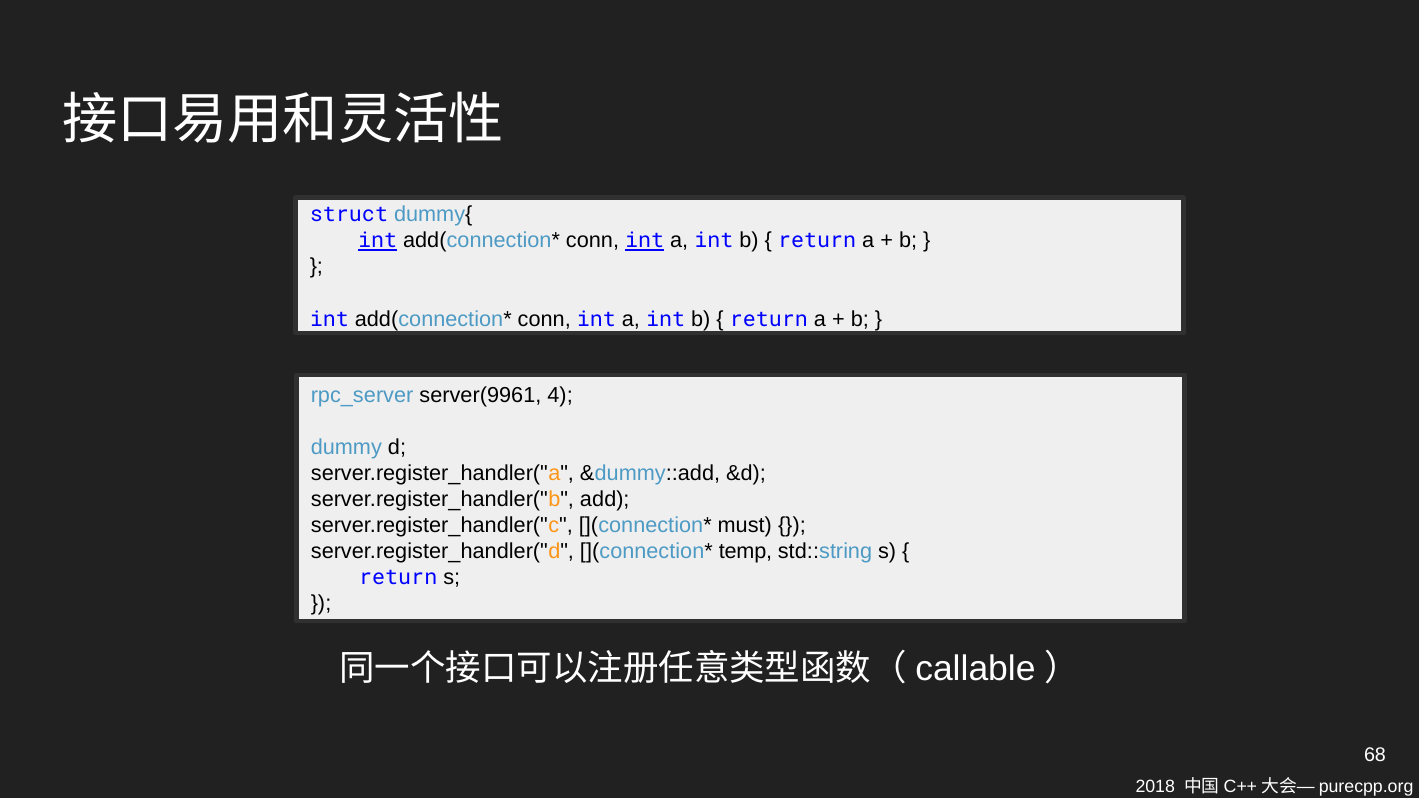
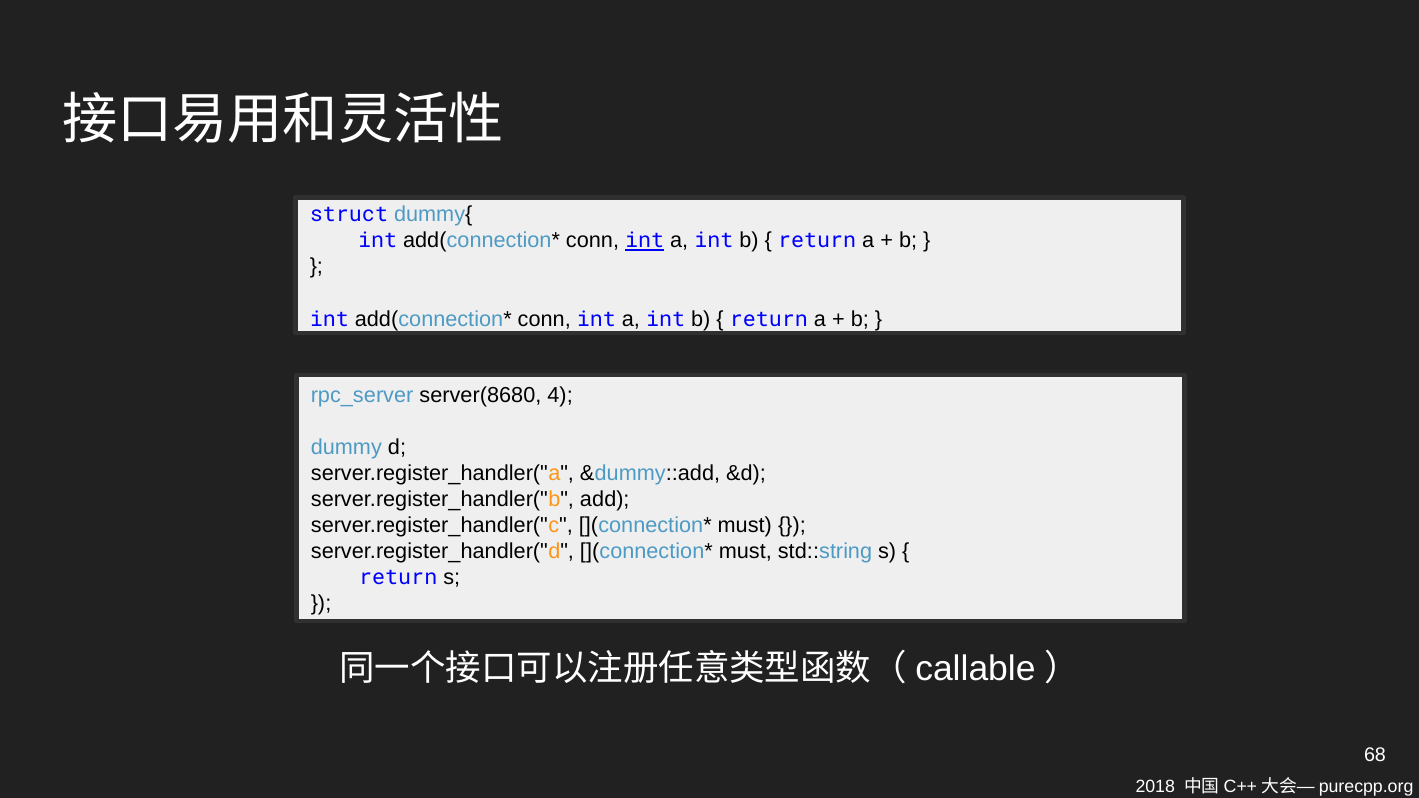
int at (378, 241) underline: present -> none
server(9961: server(9961 -> server(8680
temp at (745, 552): temp -> must
